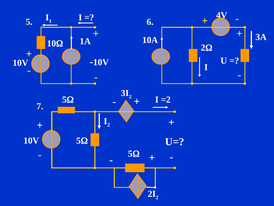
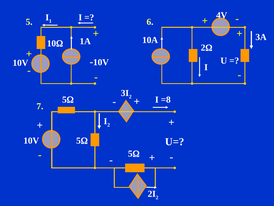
=2: =2 -> =8
